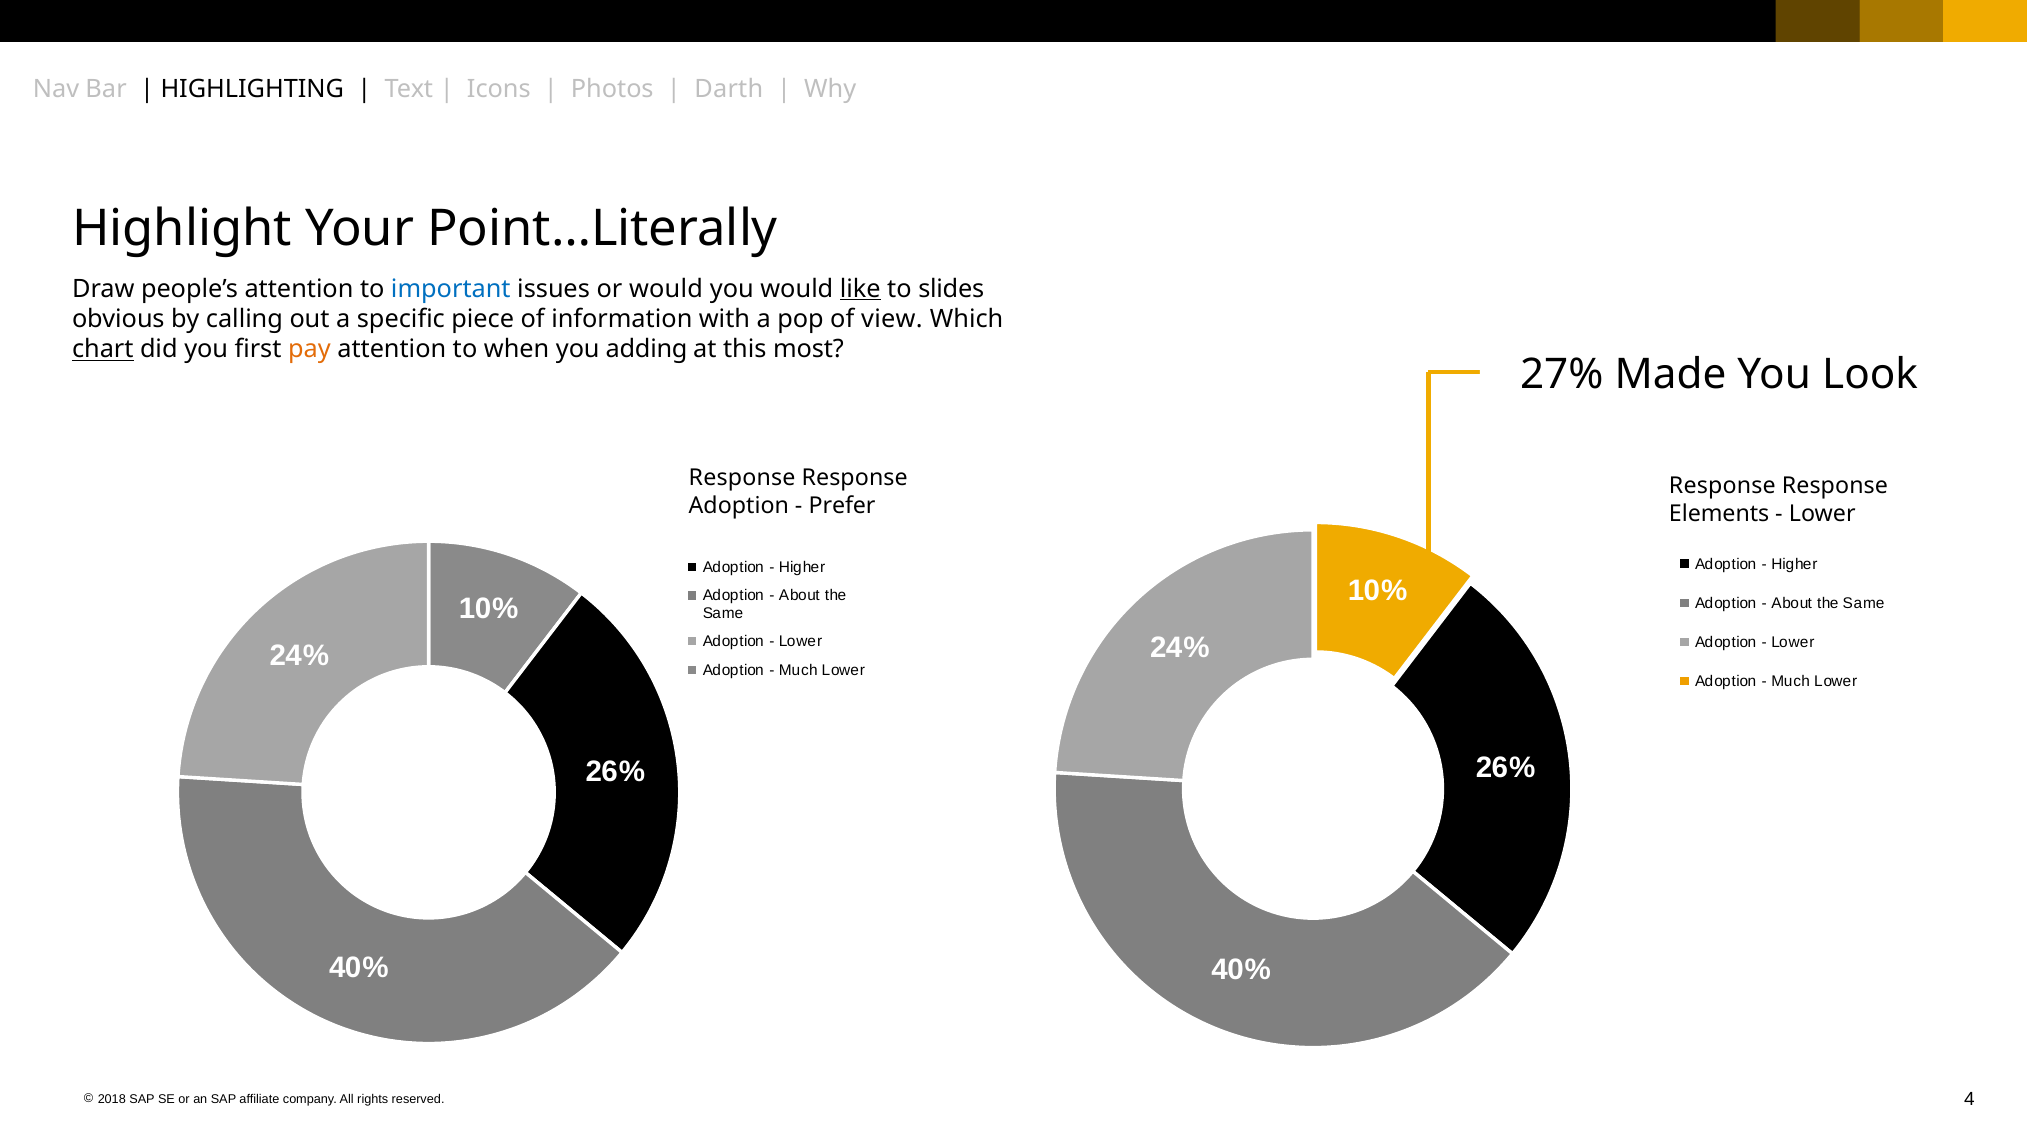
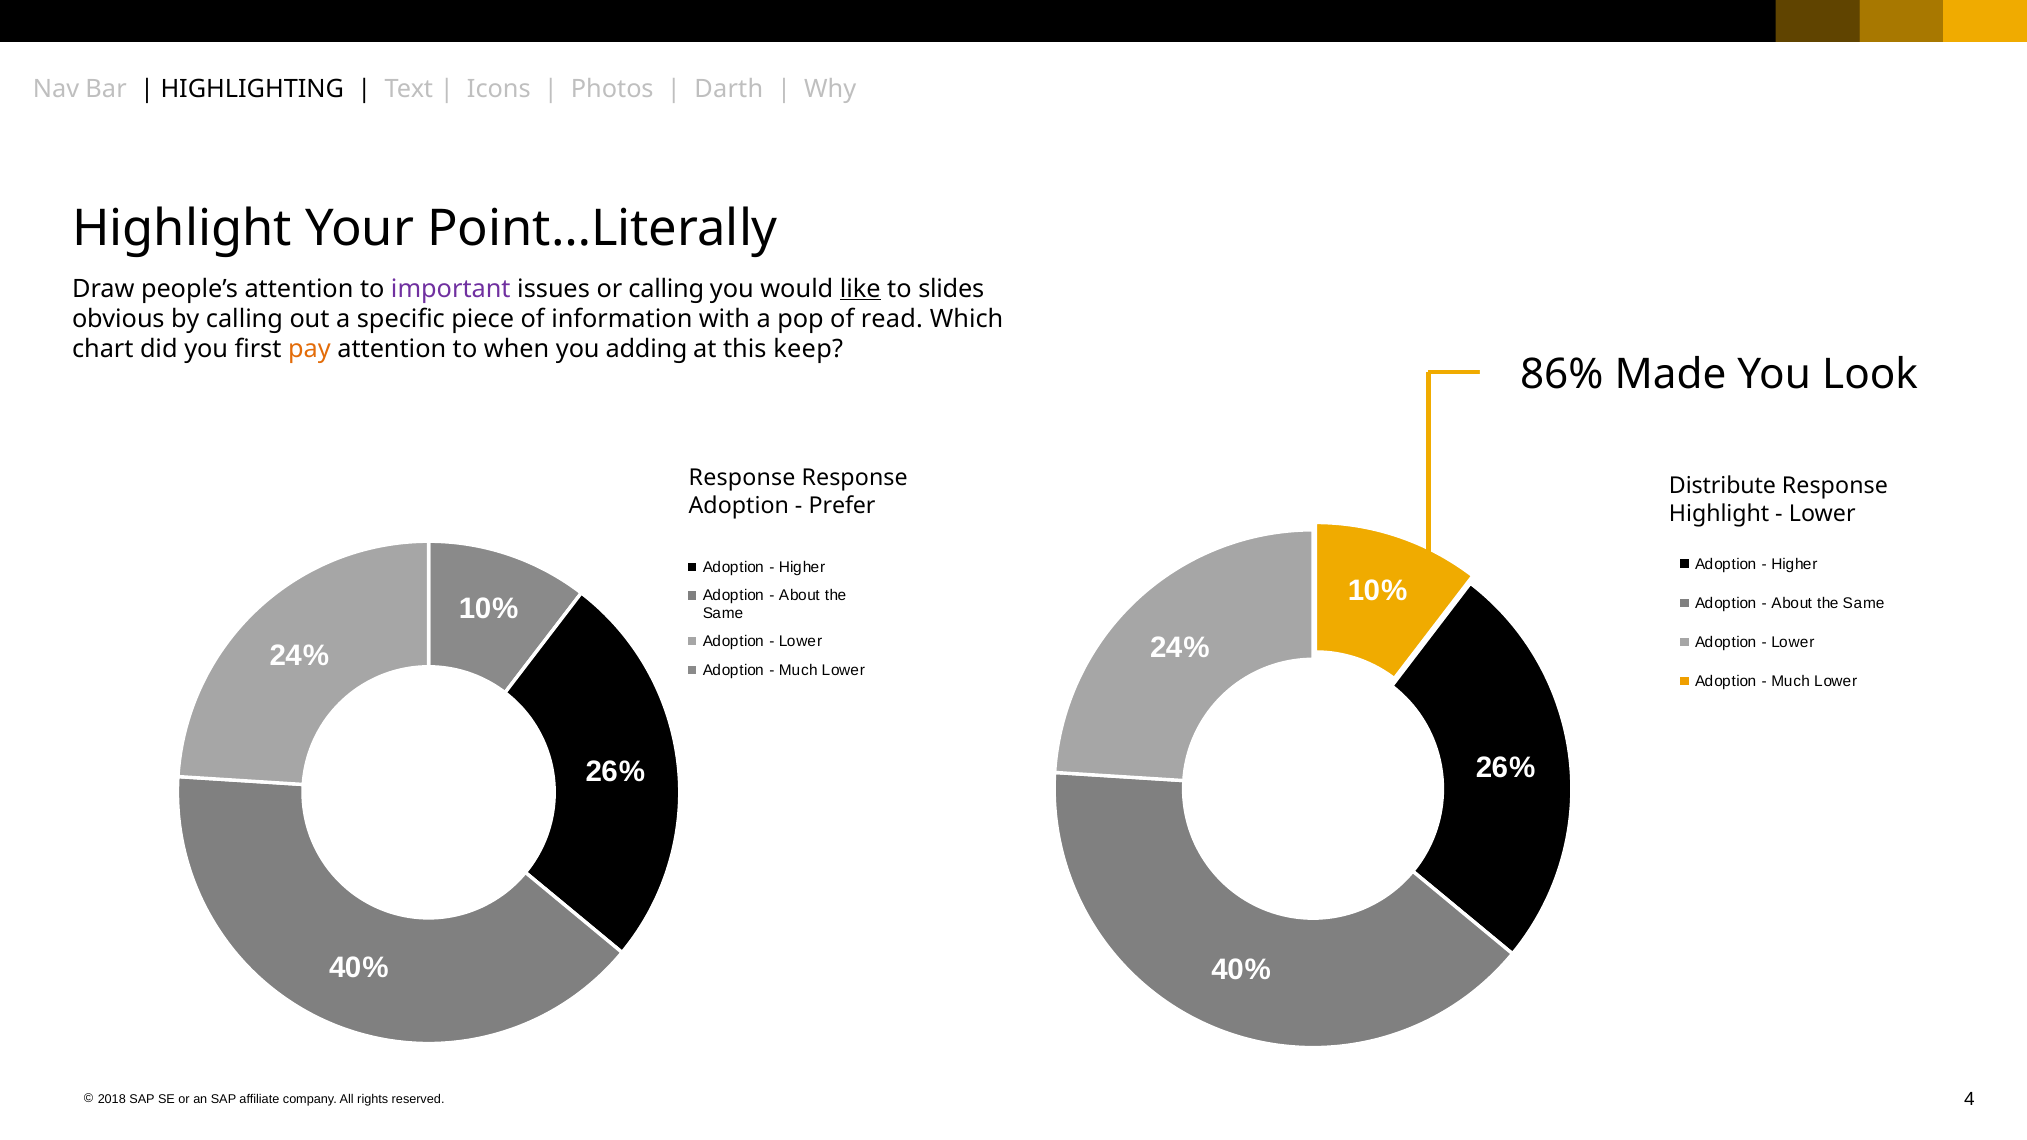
important colour: blue -> purple
or would: would -> calling
view: view -> read
chart underline: present -> none
most: most -> keep
27%: 27% -> 86%
Response at (1722, 486): Response -> Distribute
Elements at (1719, 514): Elements -> Highlight
